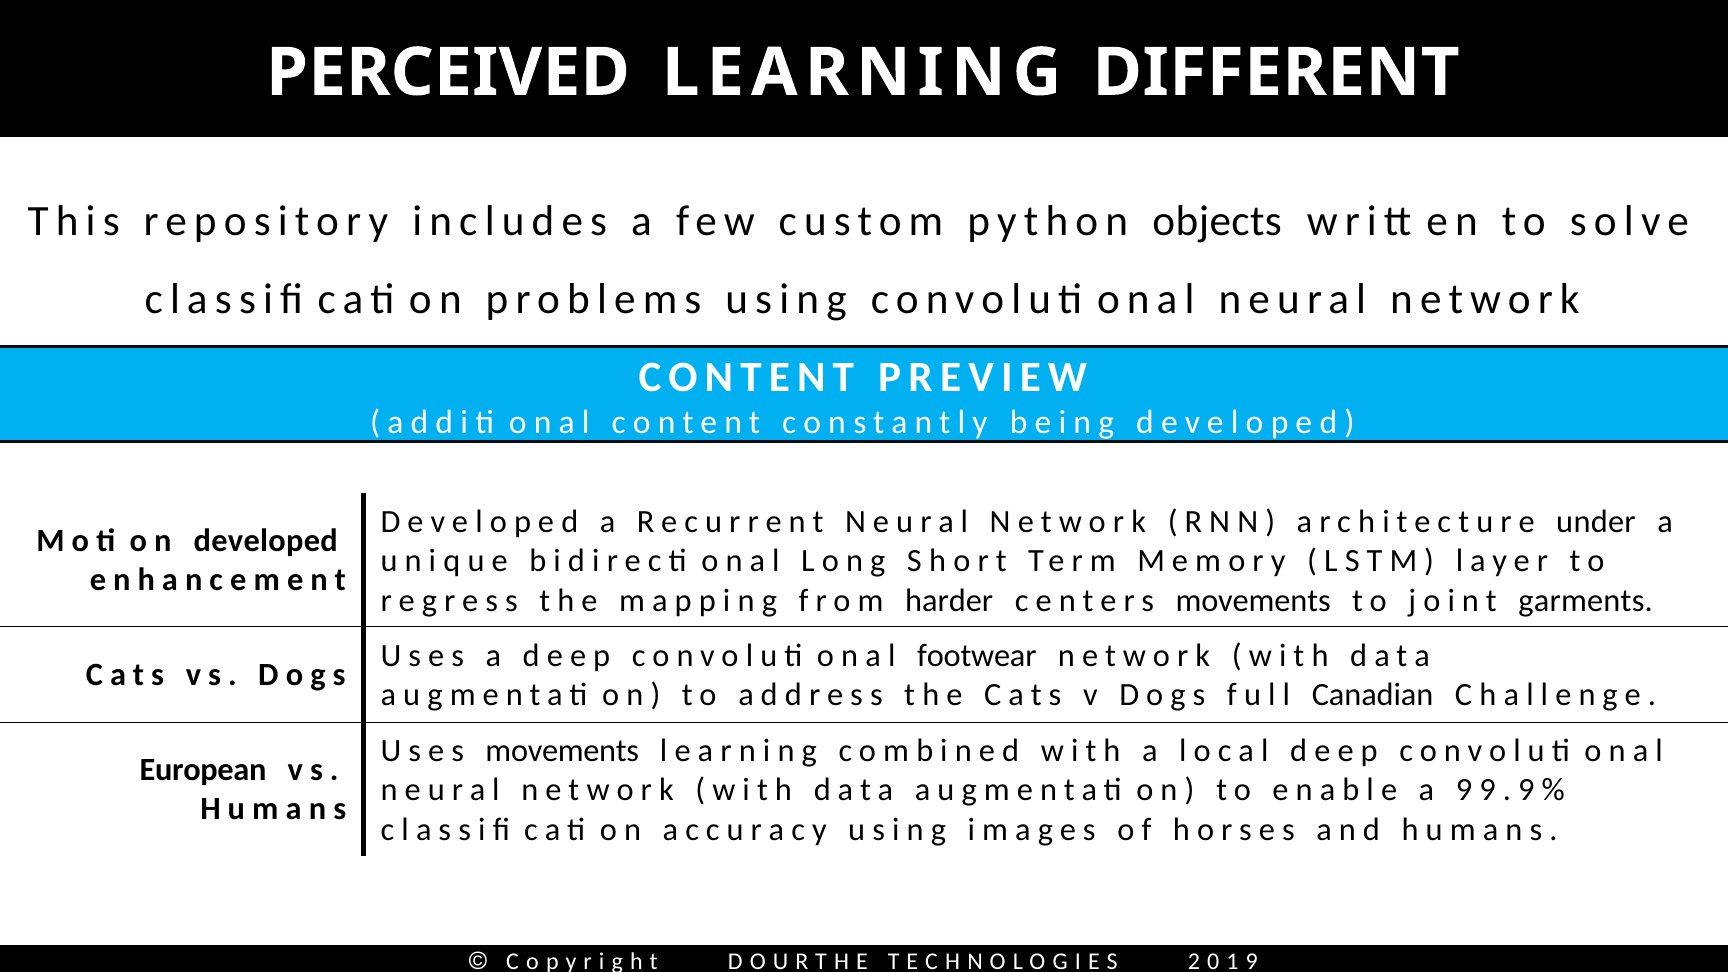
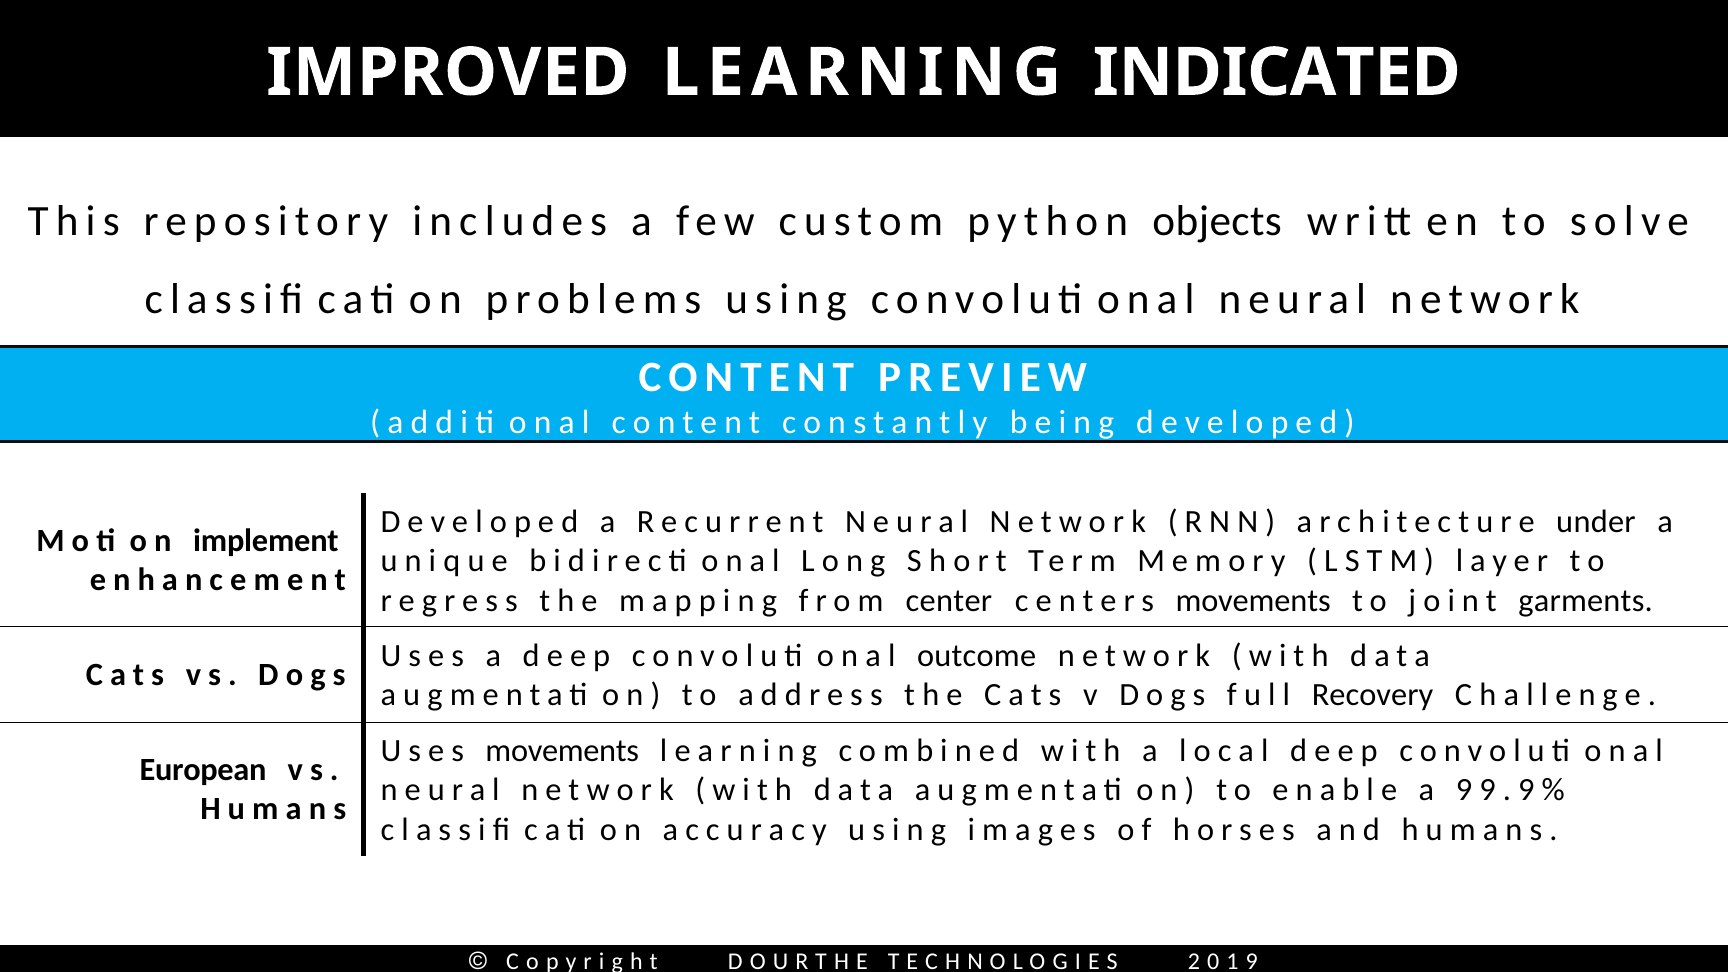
PERCEIVED: PERCEIVED -> IMPROVED
DIFFERENT: DIFFERENT -> INDICATED
developed at (266, 541): developed -> implement
harder: harder -> center
footwear: footwear -> outcome
Canadian: Canadian -> Recovery
